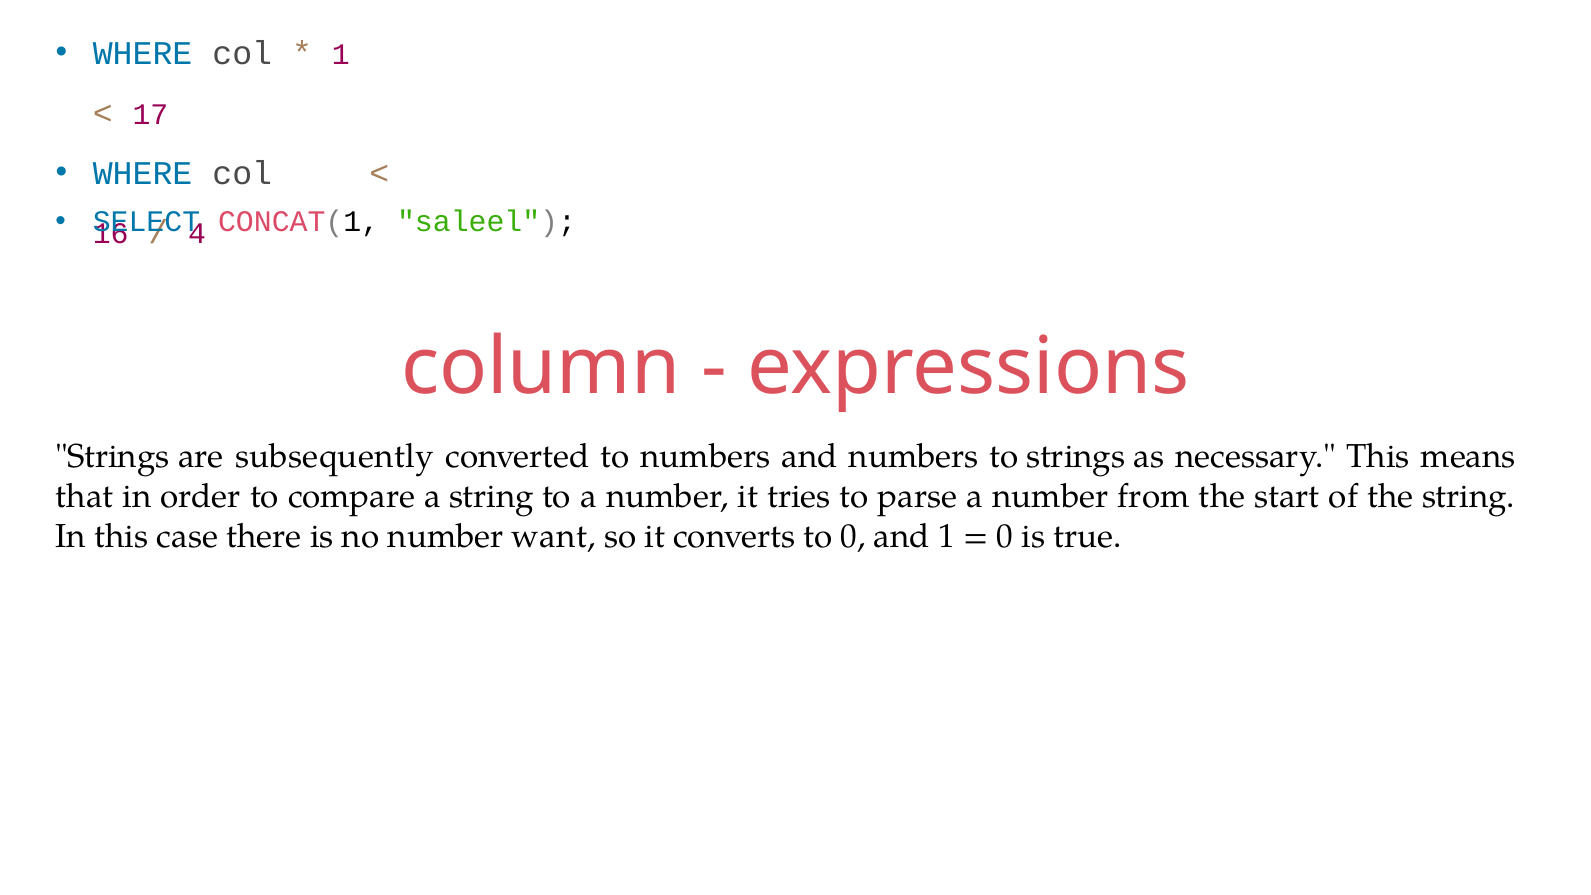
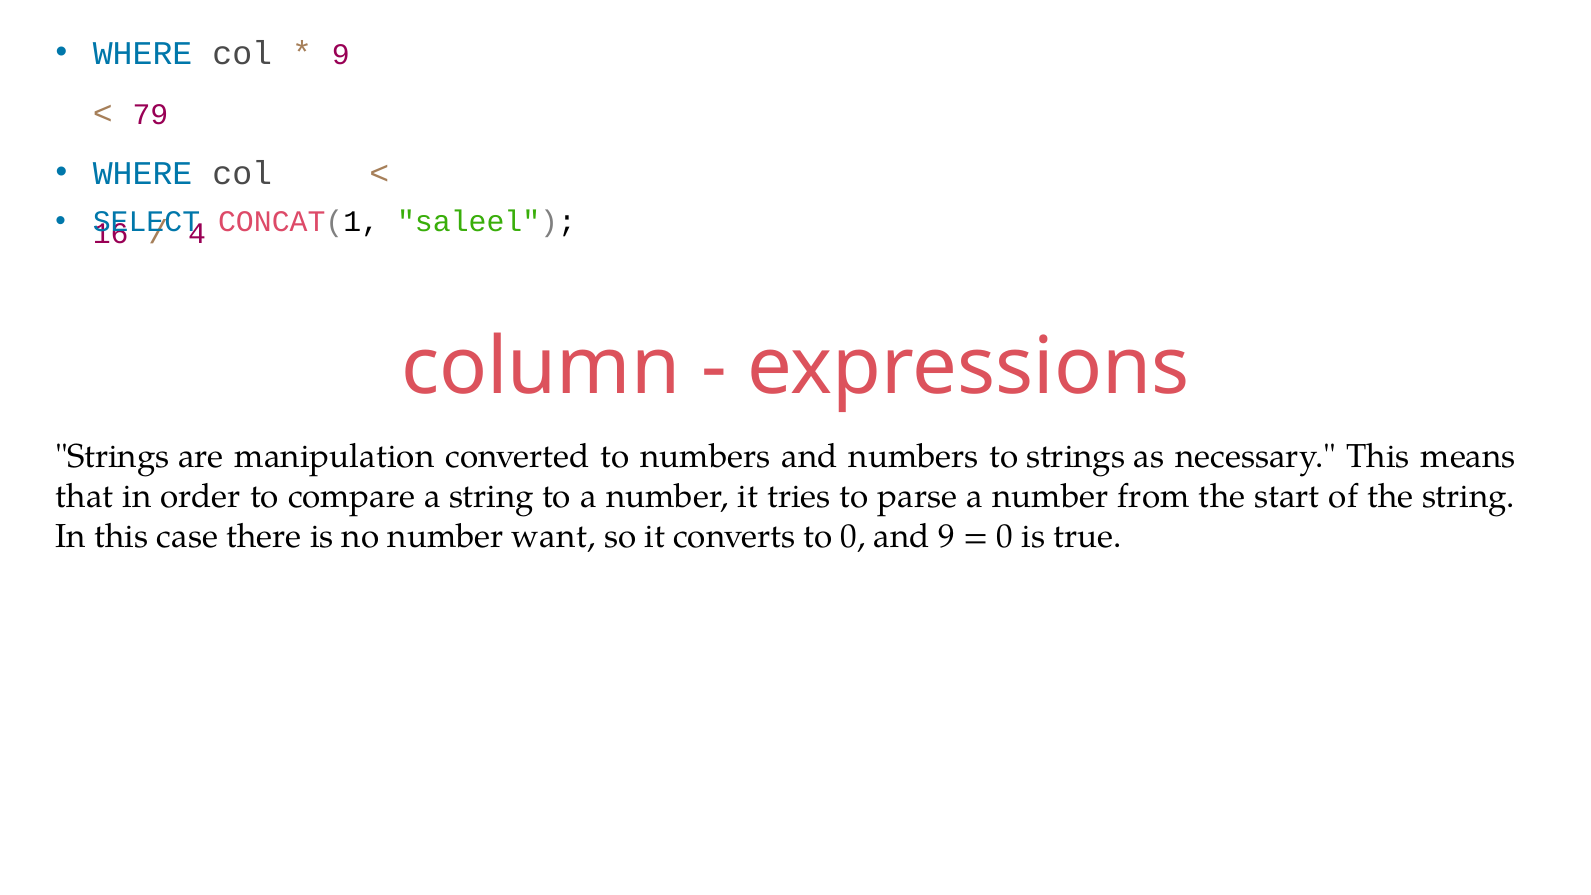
1 at (341, 55): 1 -> 9
17: 17 -> 79
subsequently: subsequently -> manipulation
and 1: 1 -> 9
